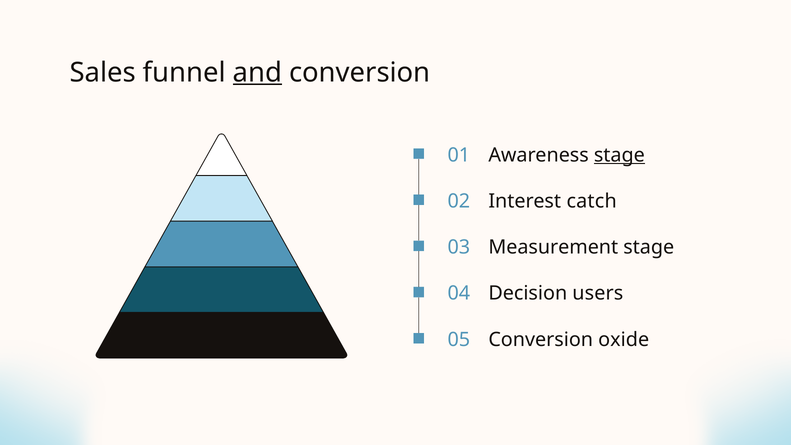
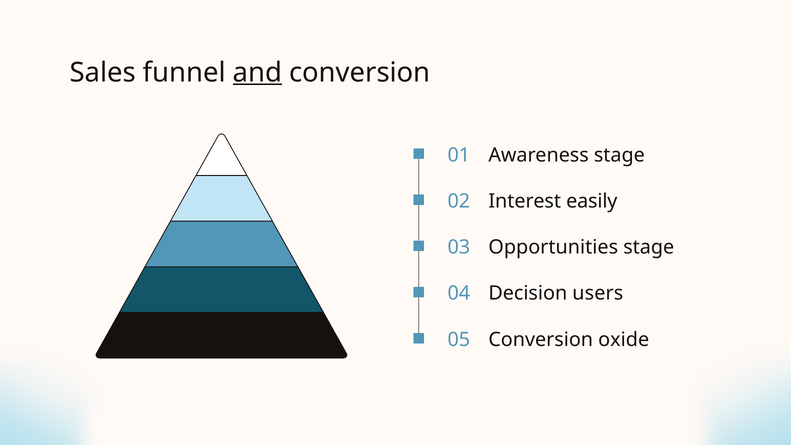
stage at (619, 155) underline: present -> none
catch: catch -> easily
Measurement: Measurement -> Opportunities
